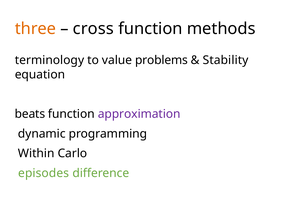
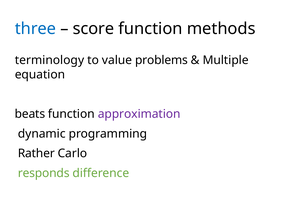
three colour: orange -> blue
cross: cross -> score
Stability: Stability -> Multiple
Within: Within -> Rather
episodes: episodes -> responds
